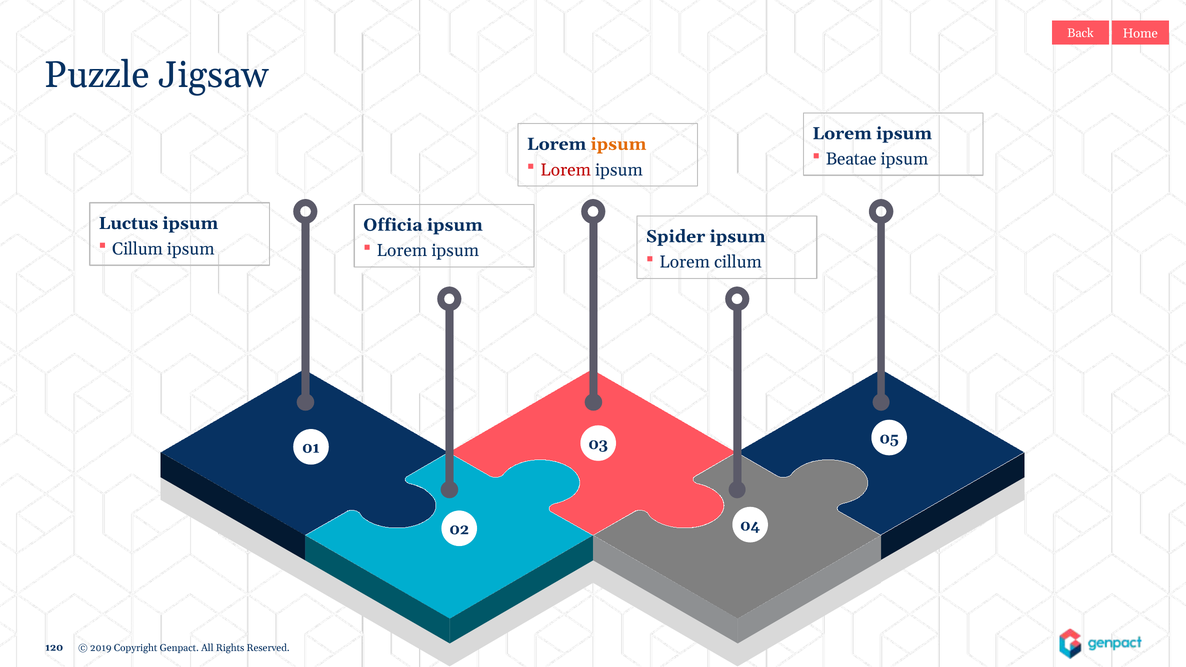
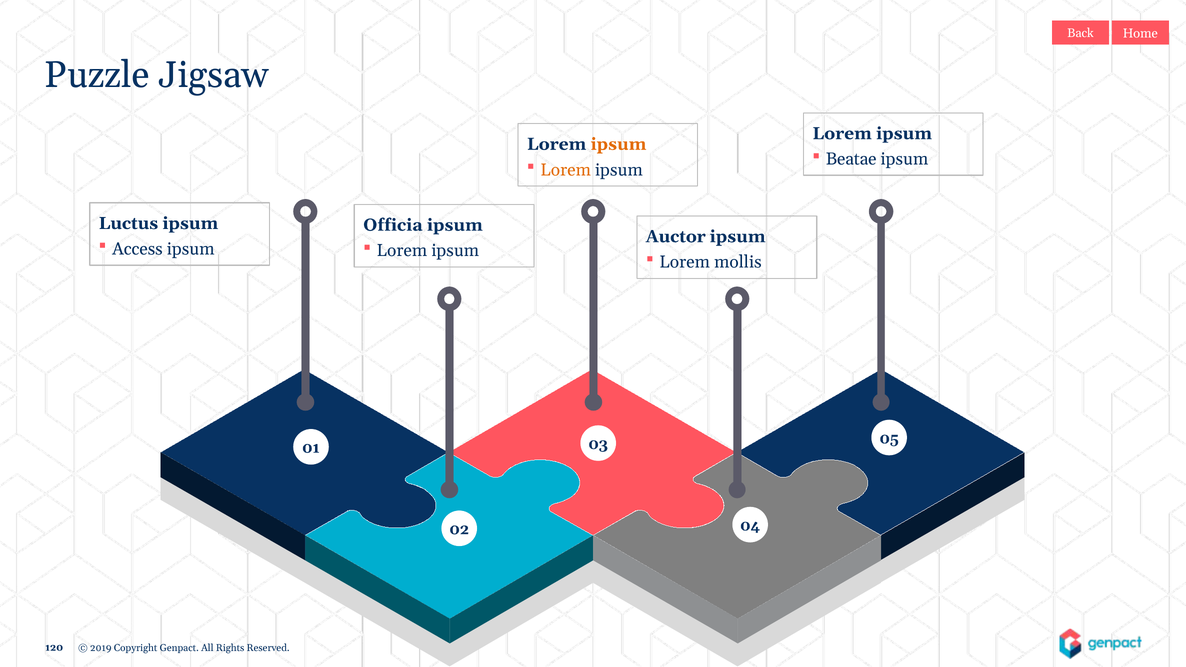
Lorem at (566, 170) colour: red -> orange
Spider: Spider -> Auctor
Cillum at (138, 249): Cillum -> Access
Lorem cillum: cillum -> mollis
